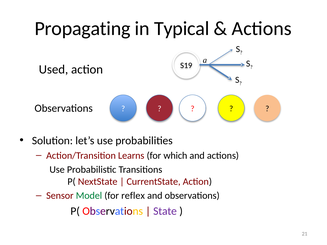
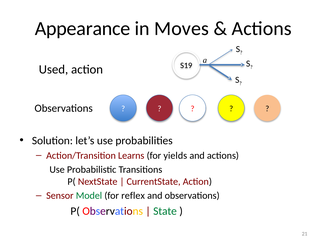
Propagating: Propagating -> Appearance
Typical: Typical -> Moves
which: which -> yields
State colour: purple -> green
